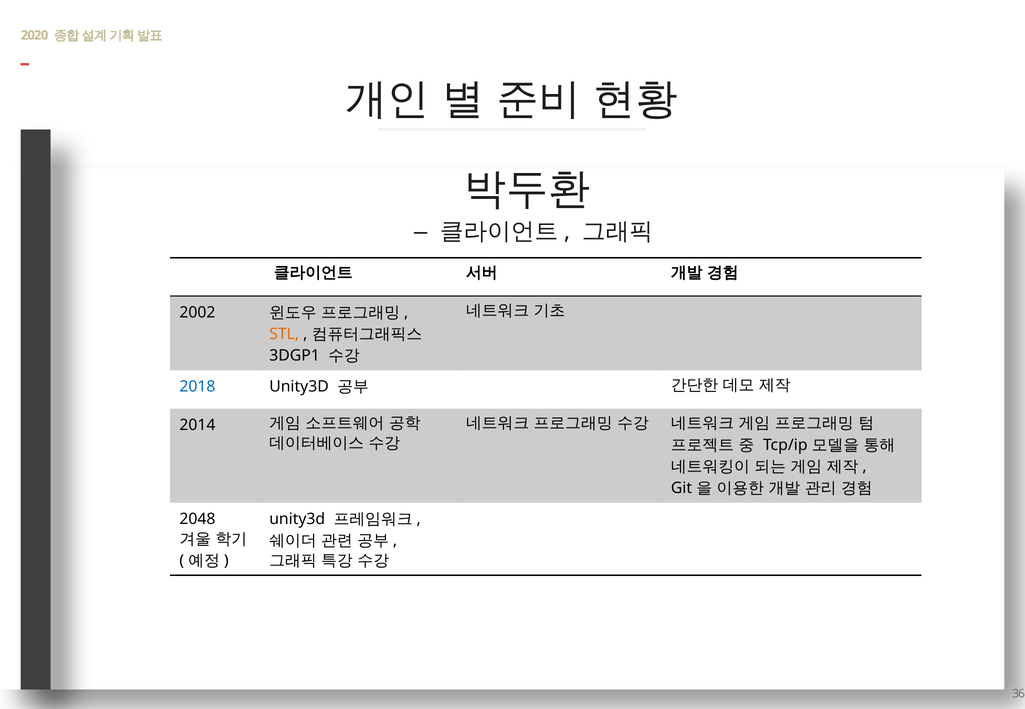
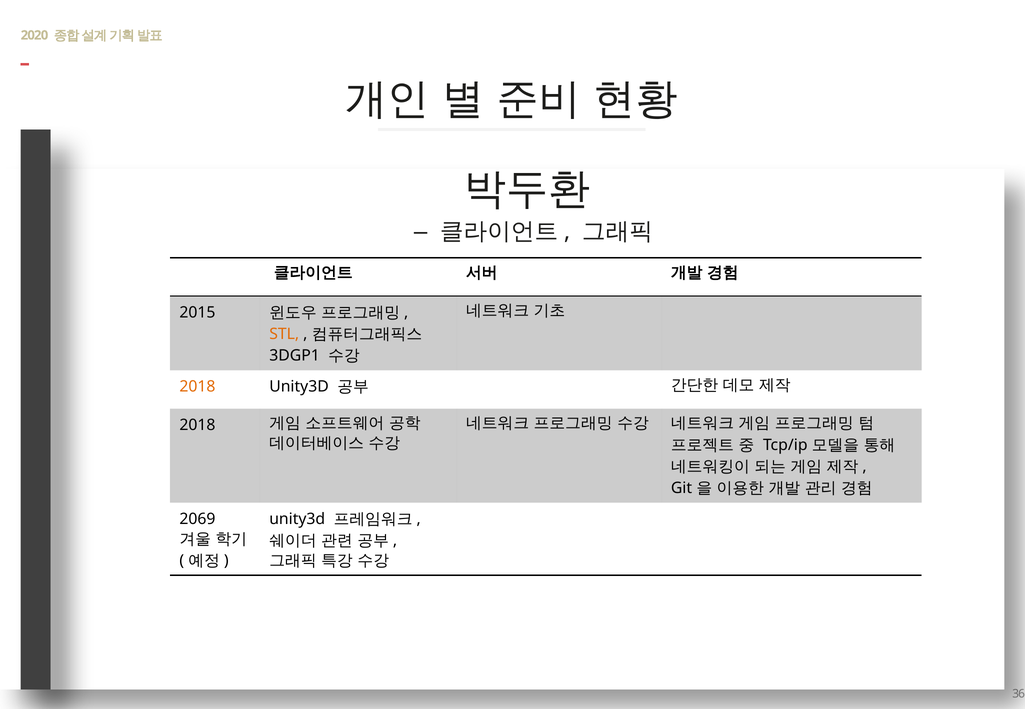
2002: 2002 -> 2015
2018 at (197, 387) colour: blue -> orange
2014 at (197, 425): 2014 -> 2018
2048: 2048 -> 2069
